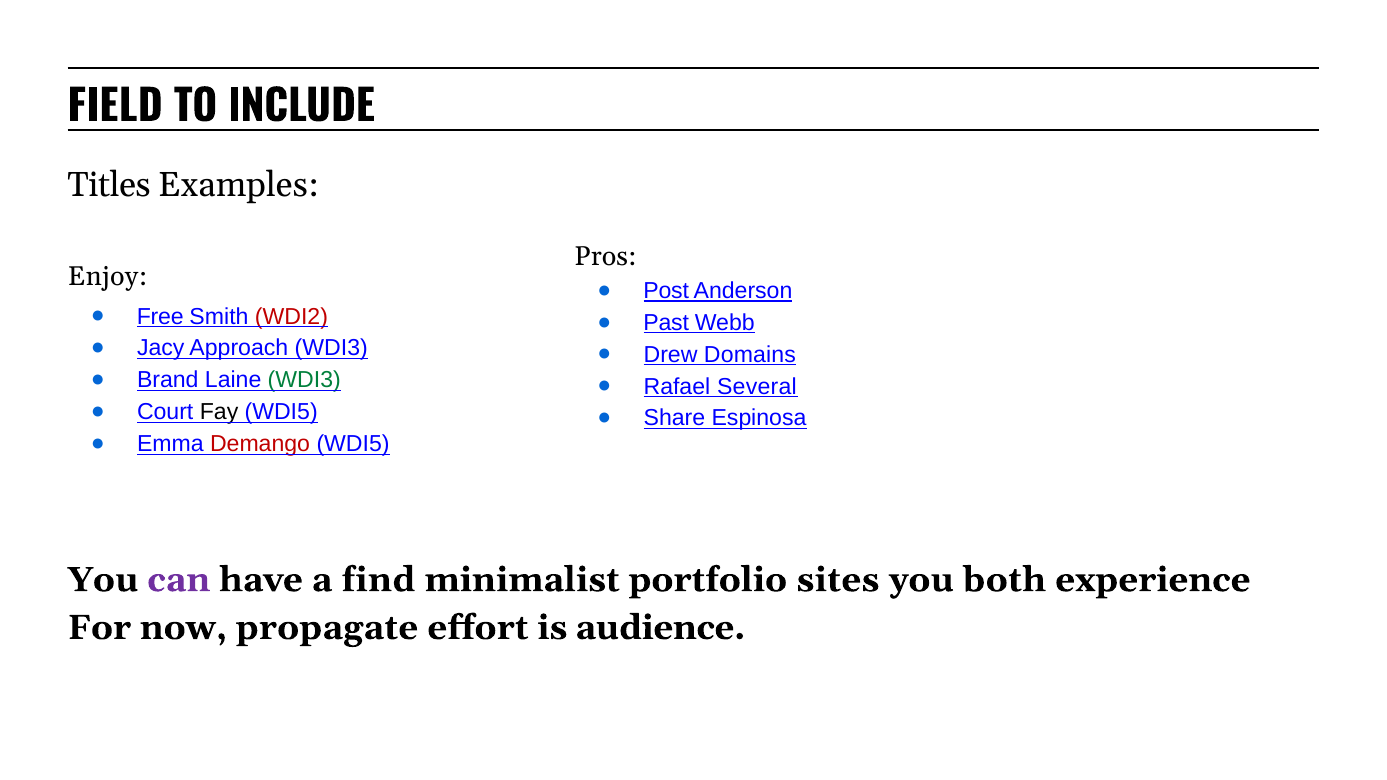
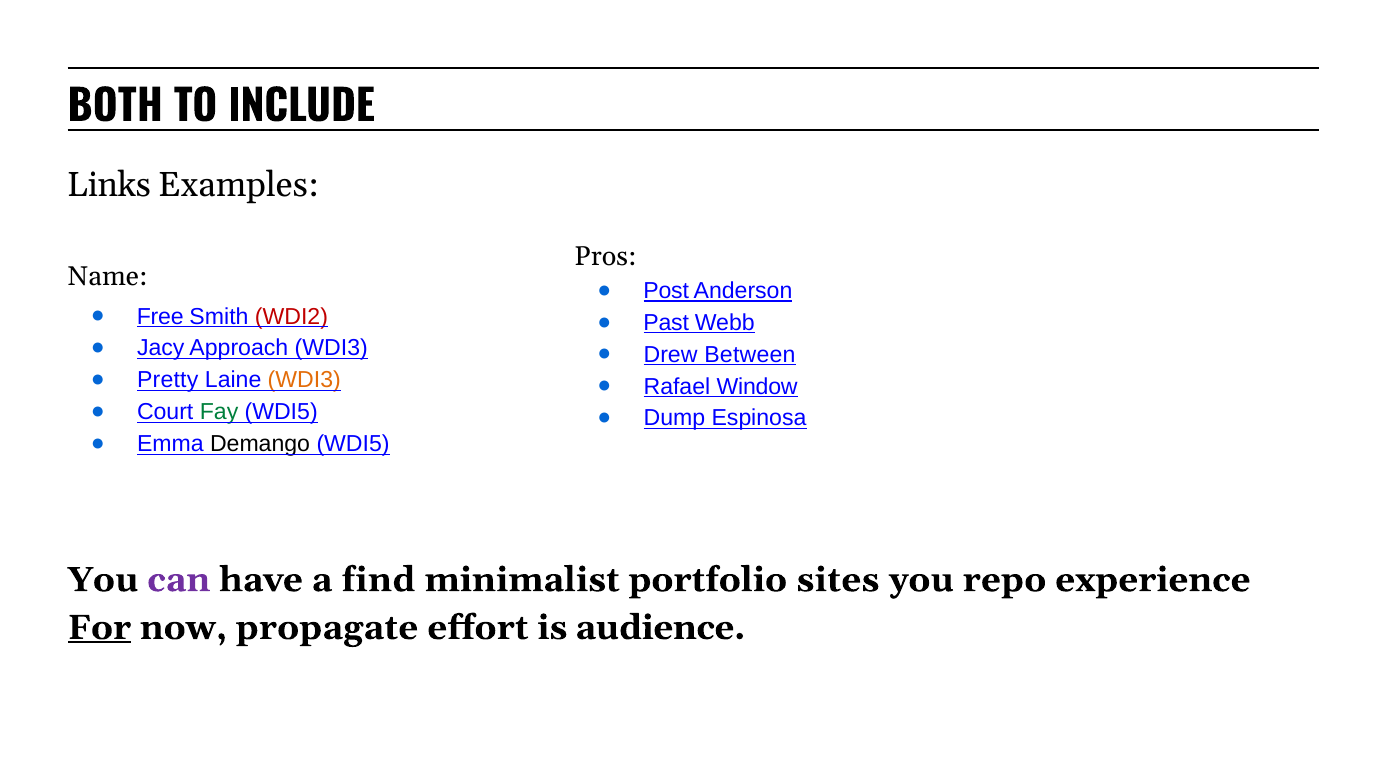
FIELD: FIELD -> BOTH
Titles: Titles -> Links
Enjoy: Enjoy -> Name
Domains: Domains -> Between
Brand: Brand -> Pretty
WDI3 at (304, 380) colour: green -> orange
Several: Several -> Window
Fay colour: black -> green
Share: Share -> Dump
Demango colour: red -> black
both: both -> repo
For underline: none -> present
